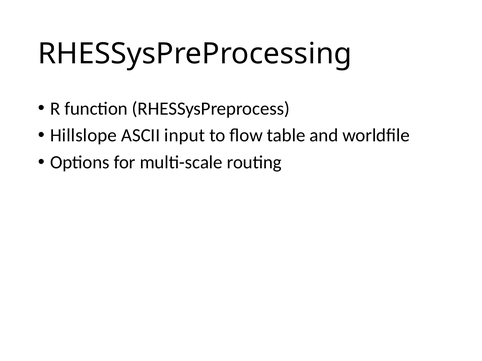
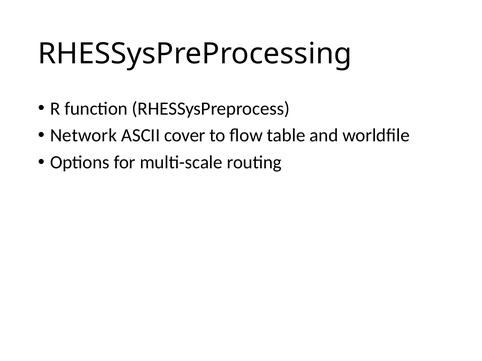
Hillslope: Hillslope -> Network
input: input -> cover
